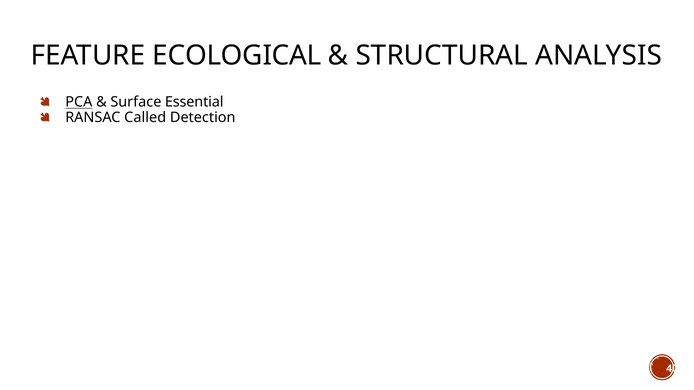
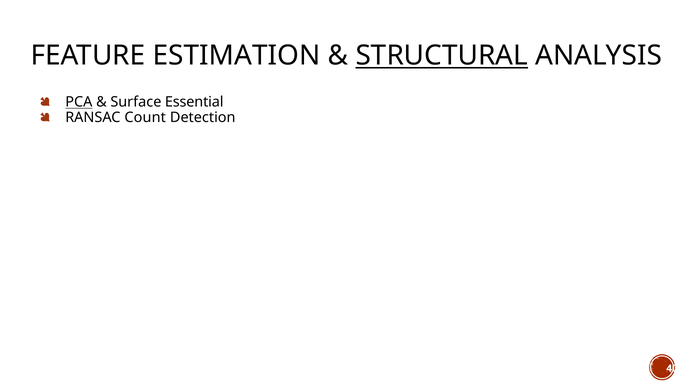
ECOLOGICAL: ECOLOGICAL -> ESTIMATION
STRUCTURAL underline: none -> present
Called: Called -> Count
